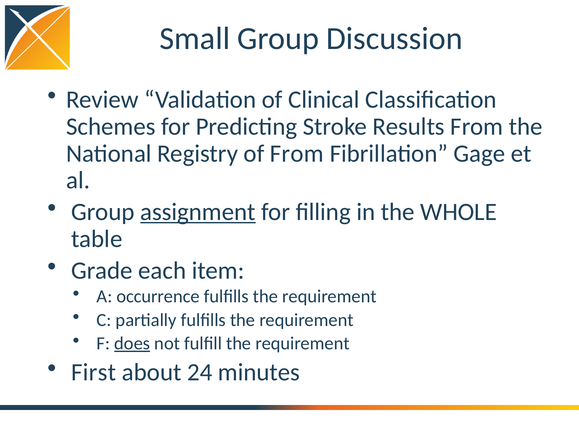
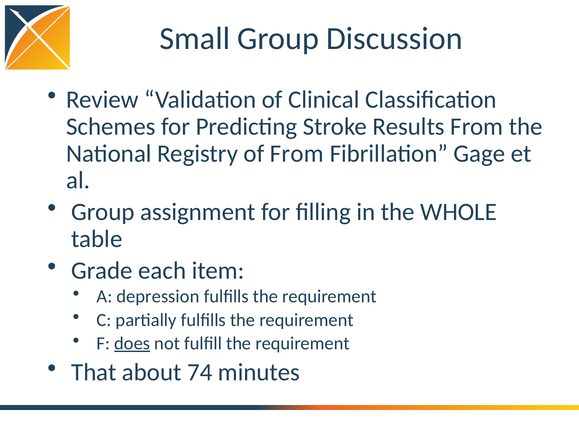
assignment underline: present -> none
occurrence: occurrence -> depression
First: First -> That
24: 24 -> 74
